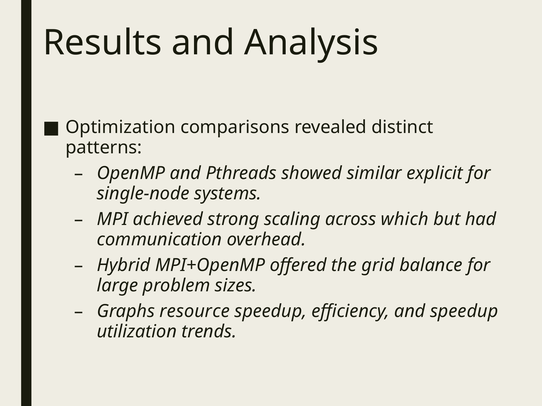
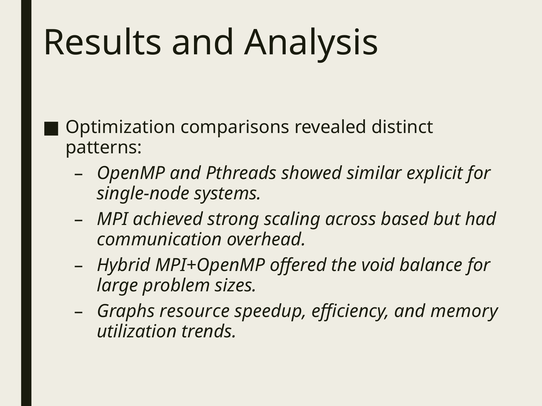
which: which -> based
grid: grid -> void
and speedup: speedup -> memory
